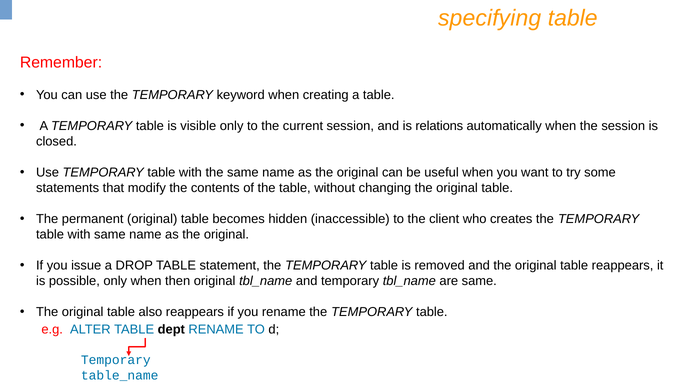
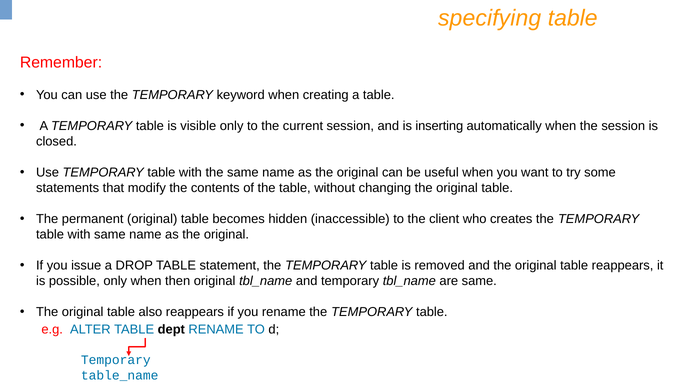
relations: relations -> inserting
